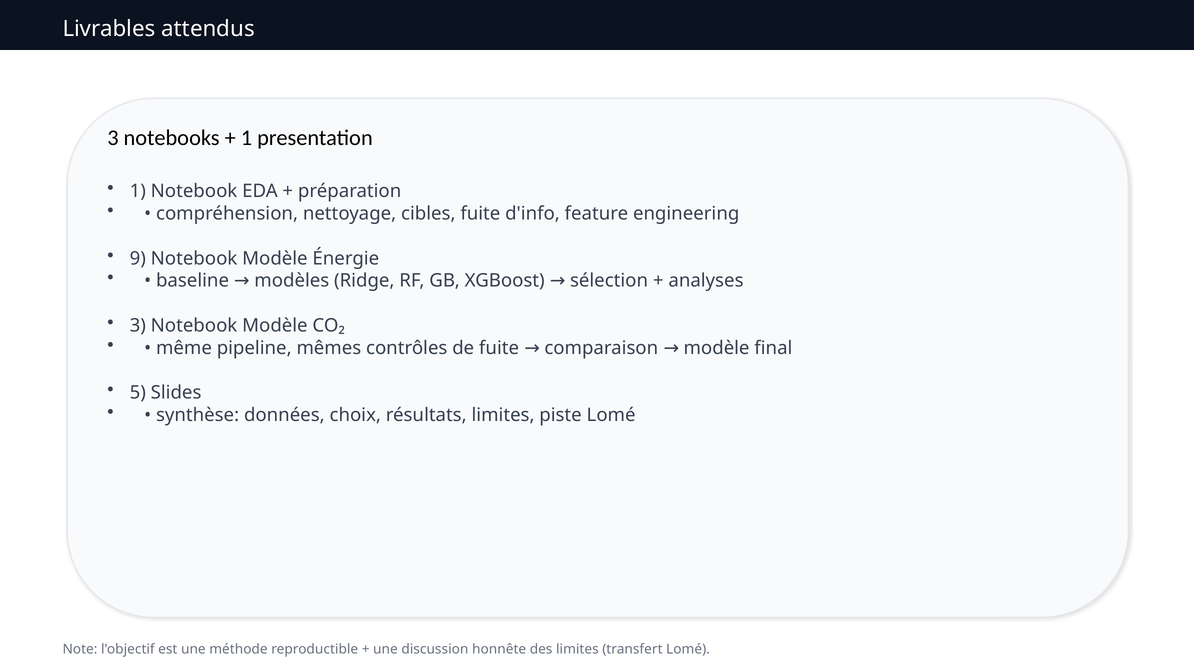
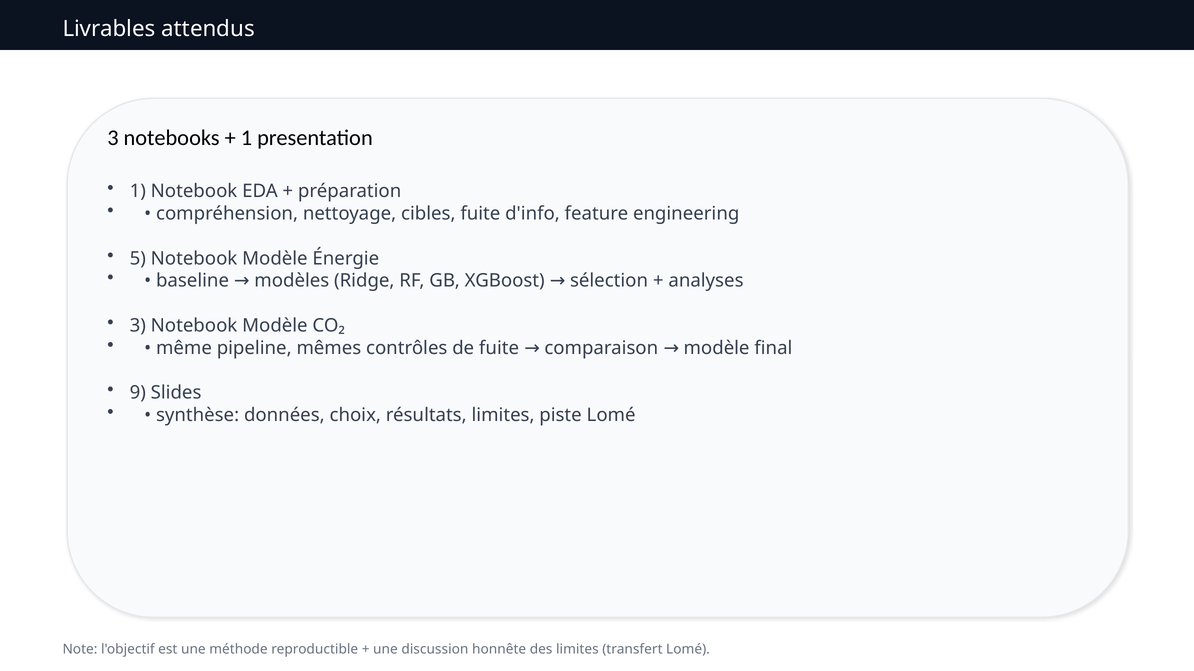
9: 9 -> 5
5: 5 -> 9
